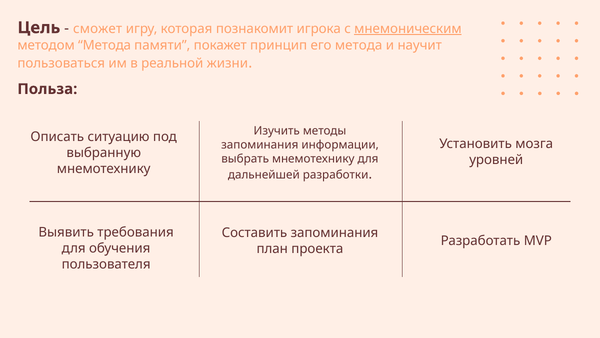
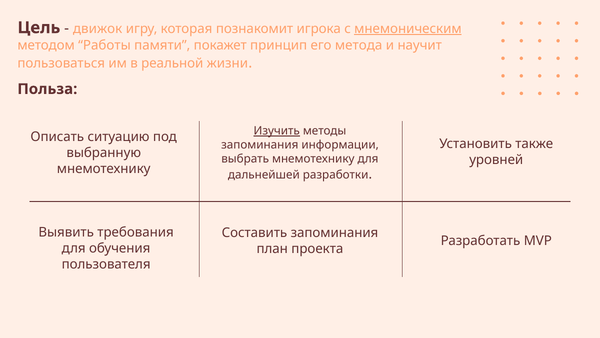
сможет: сможет -> движок
методом Метода: Метода -> Работы
Изучить underline: none -> present
мозга: мозга -> также
